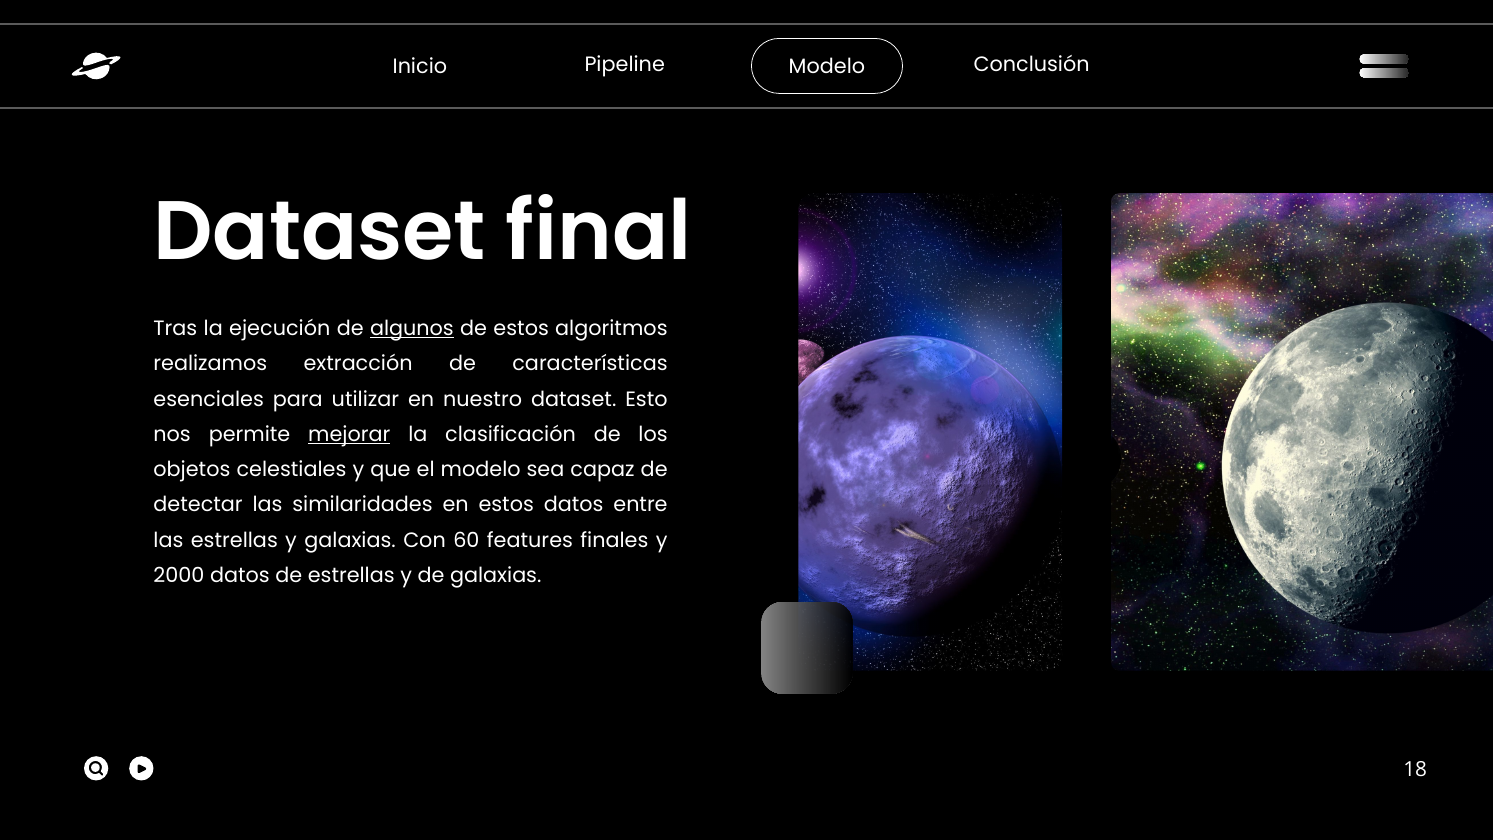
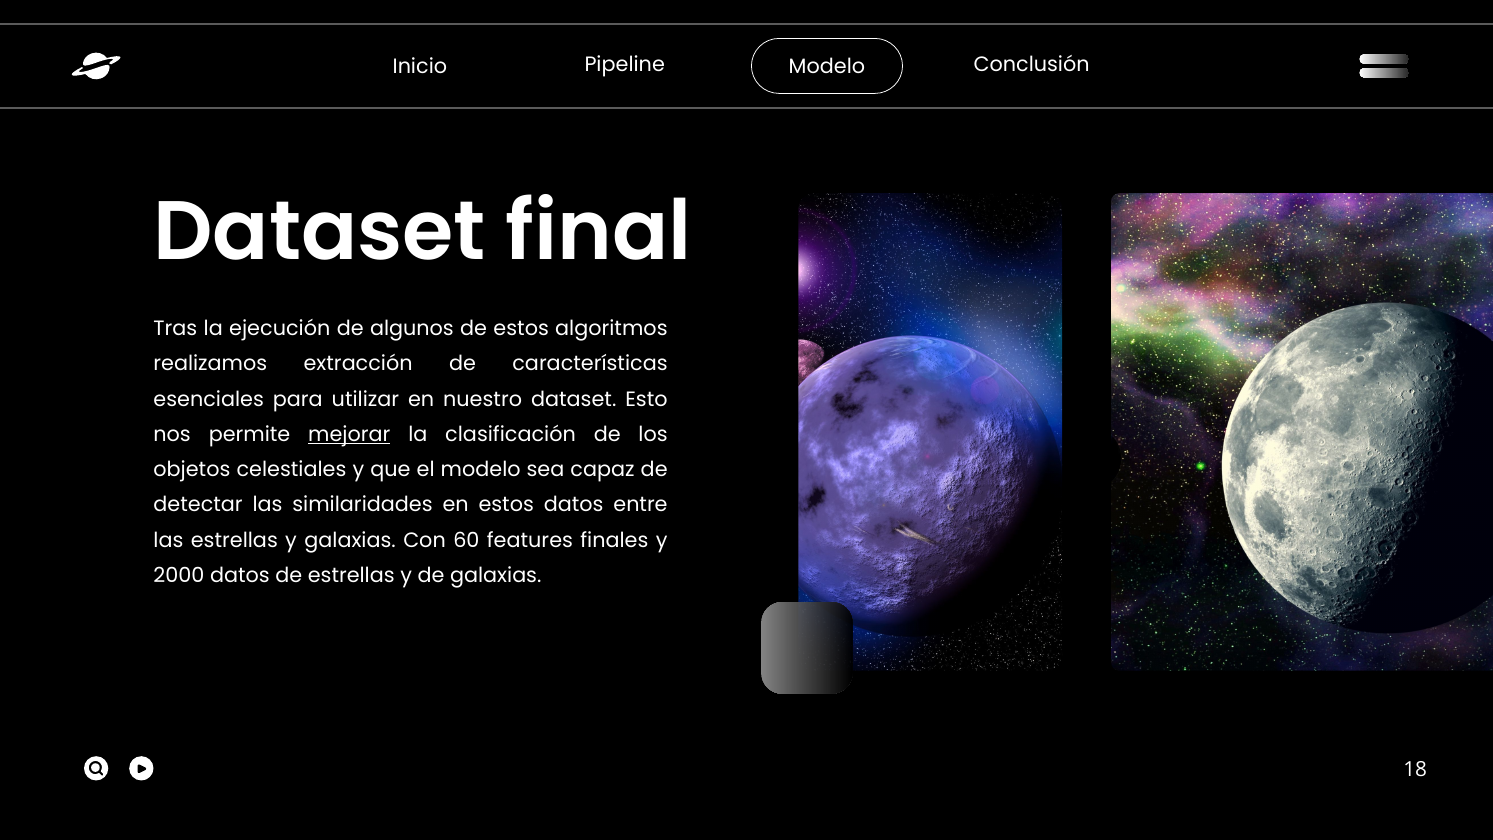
algunos underline: present -> none
